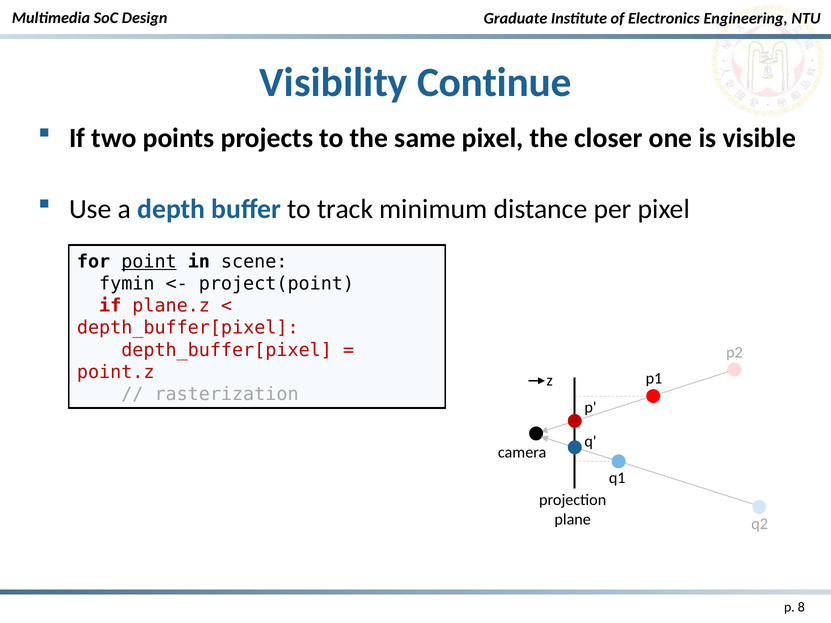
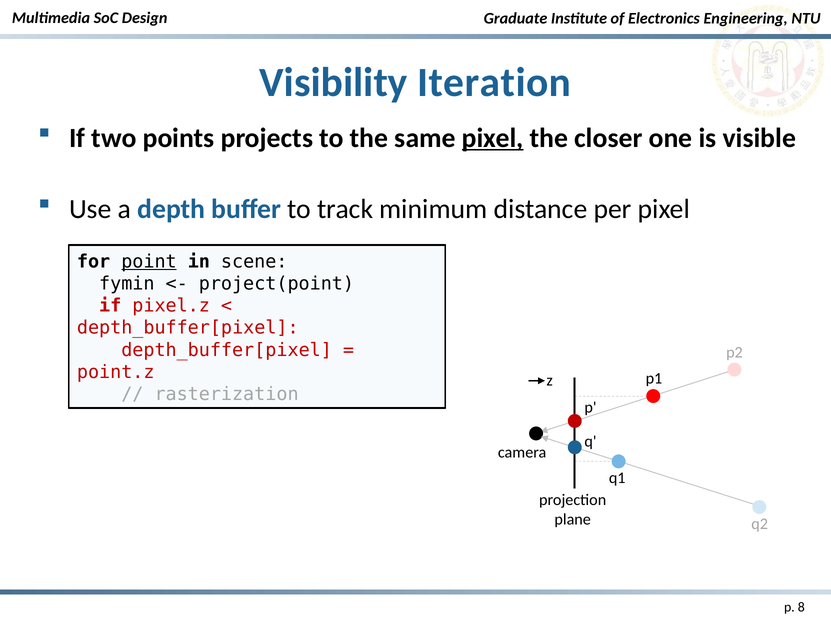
Continue: Continue -> Iteration
pixel at (493, 138) underline: none -> present
plane.z: plane.z -> pixel.z
